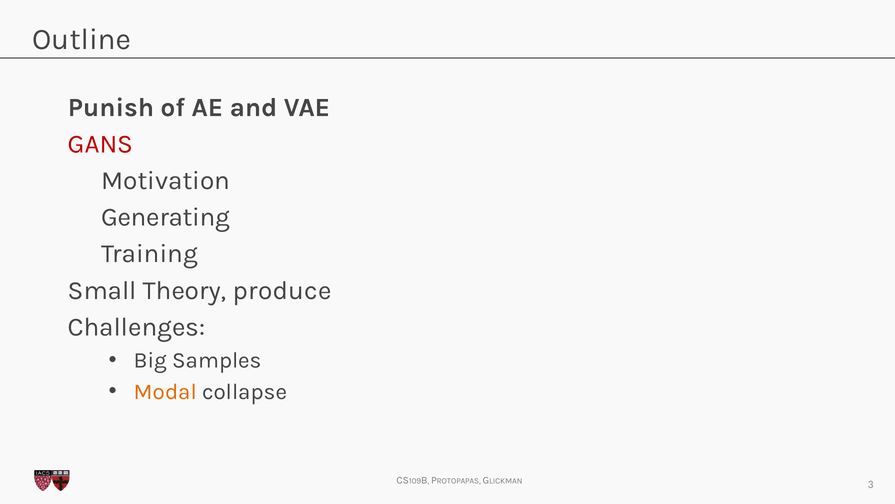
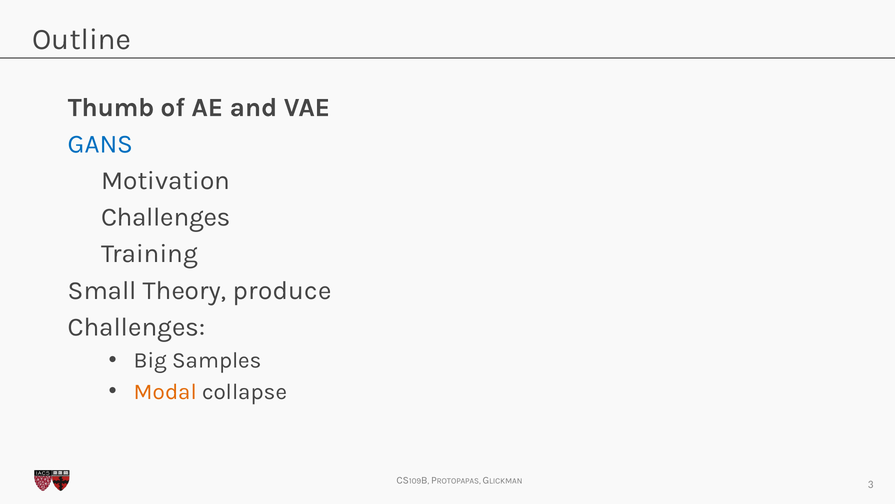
Punish: Punish -> Thumb
GANS colour: red -> blue
Generating at (166, 217): Generating -> Challenges
